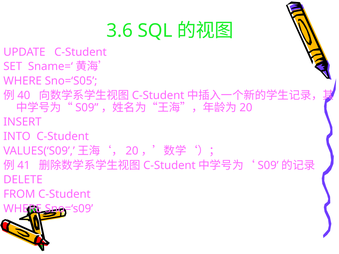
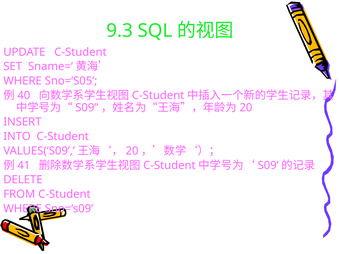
3.6: 3.6 -> 9.3
